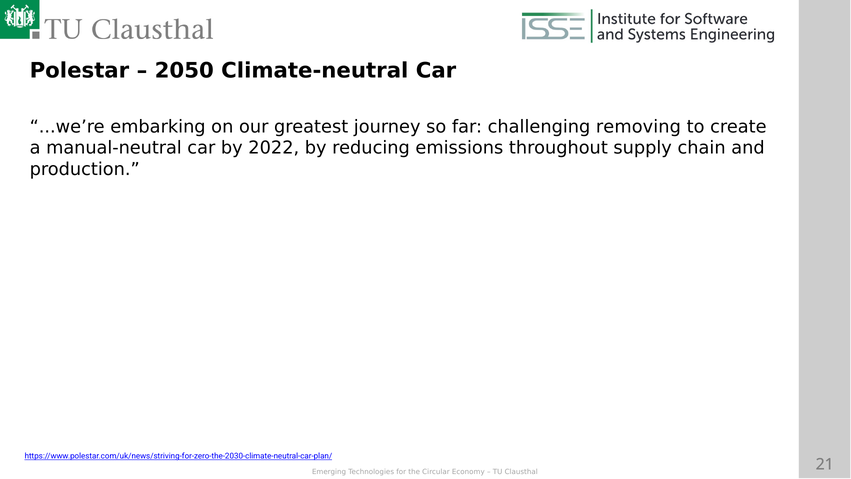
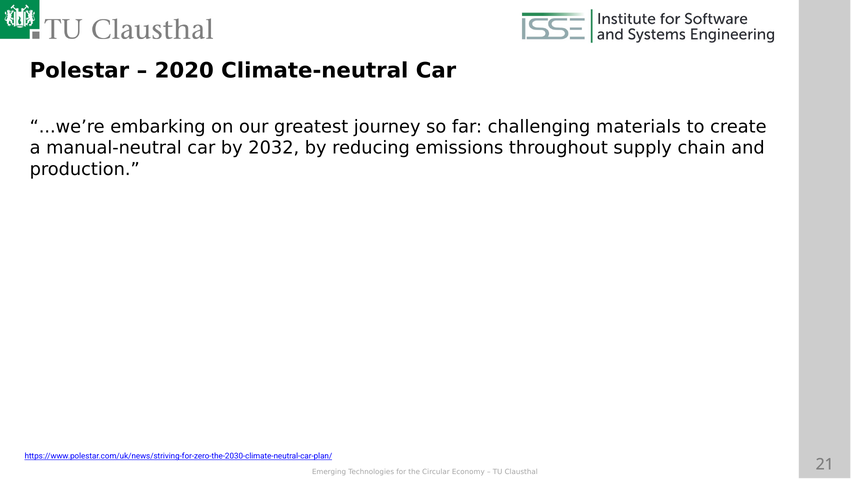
2050: 2050 -> 2020
removing: removing -> materials
2022: 2022 -> 2032
